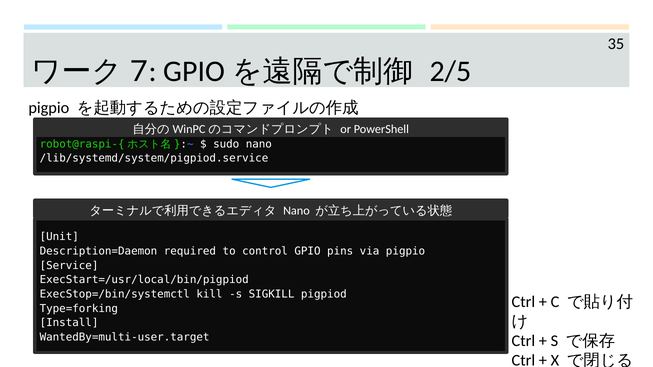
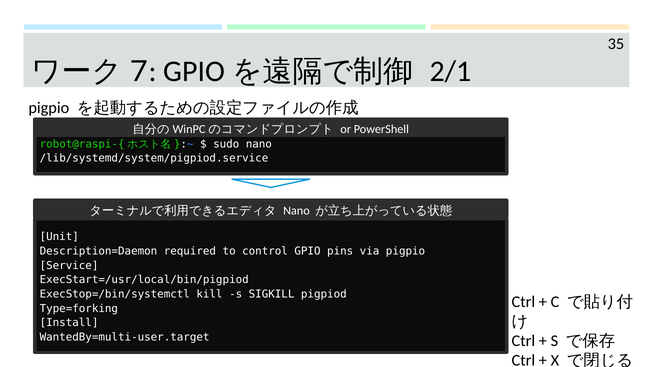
2/5: 2/5 -> 2/1
